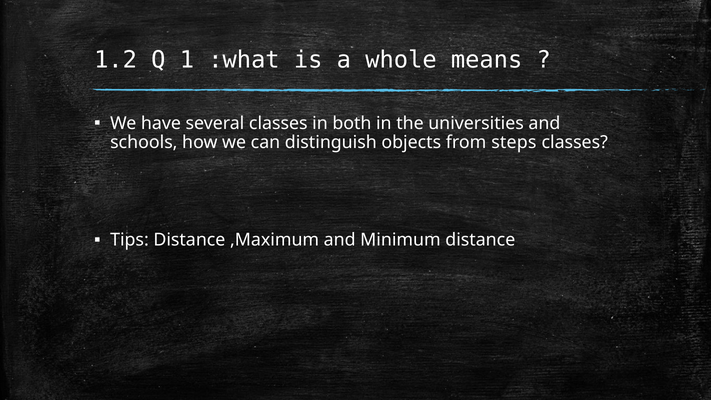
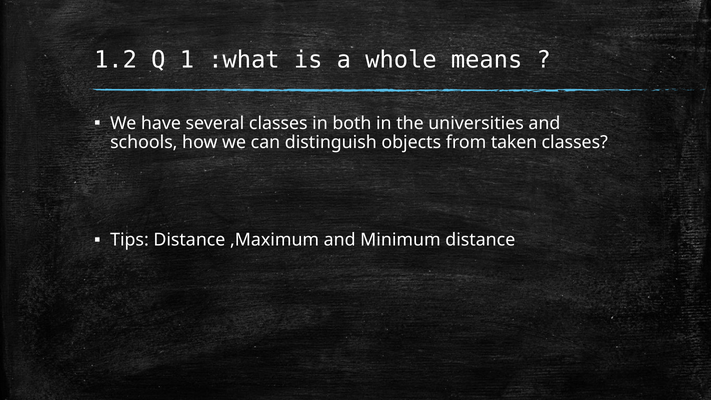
steps: steps -> taken
